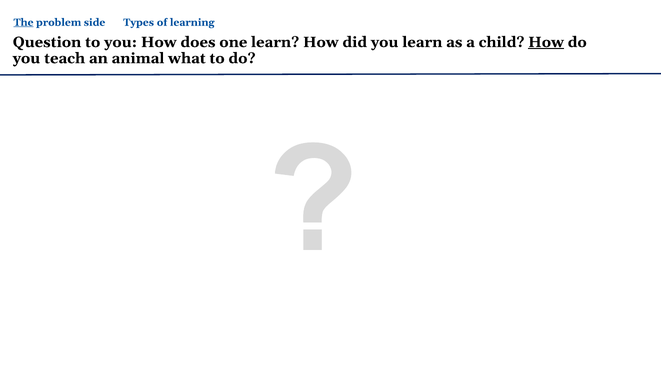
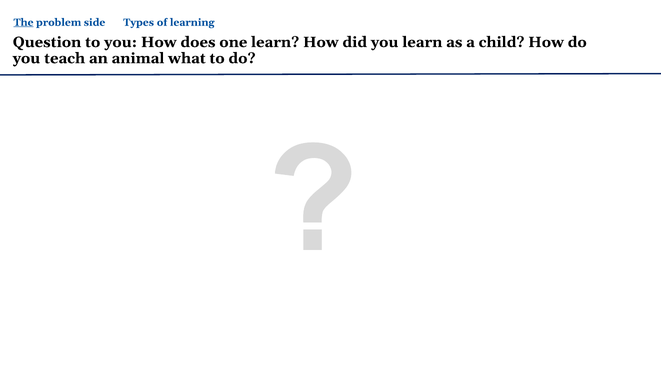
How at (546, 42) underline: present -> none
